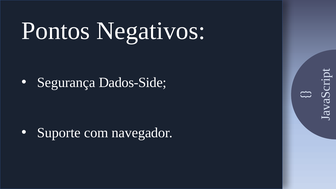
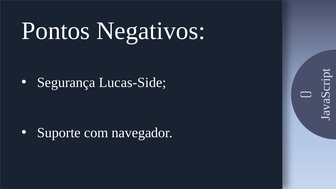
Dados-Side: Dados-Side -> Lucas-Side
